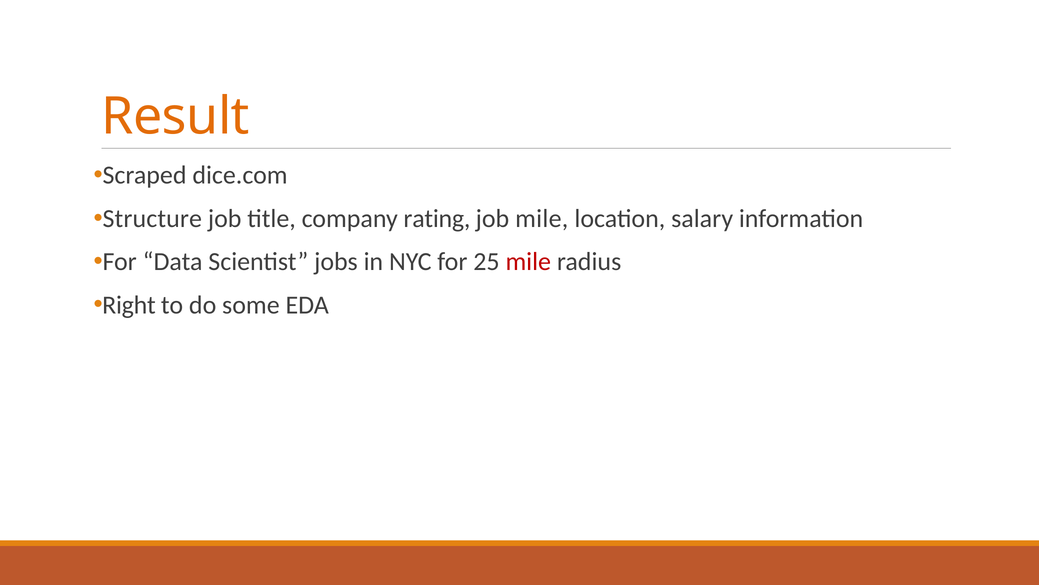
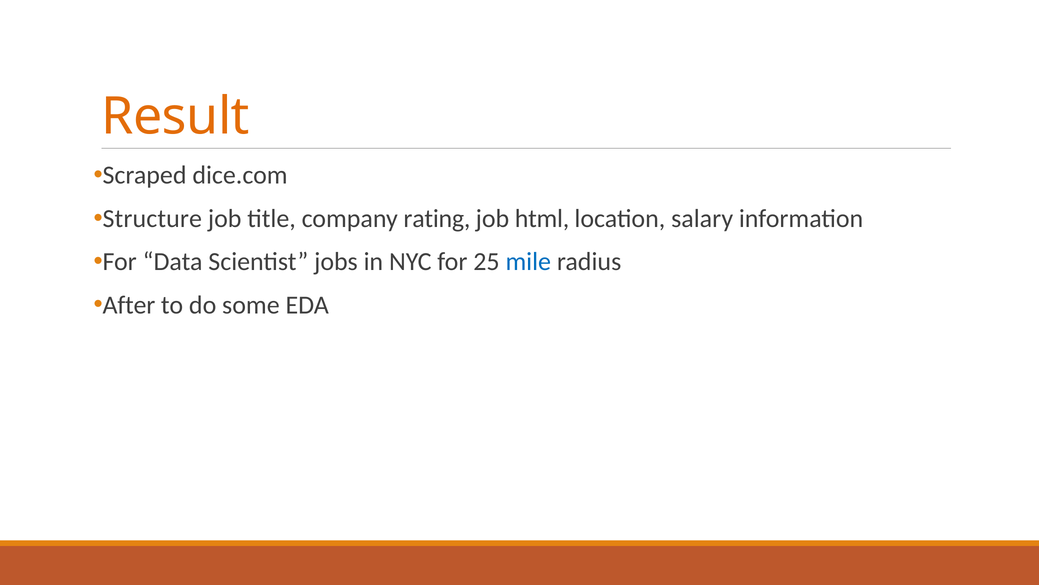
job mile: mile -> html
mile at (528, 261) colour: red -> blue
Right: Right -> After
